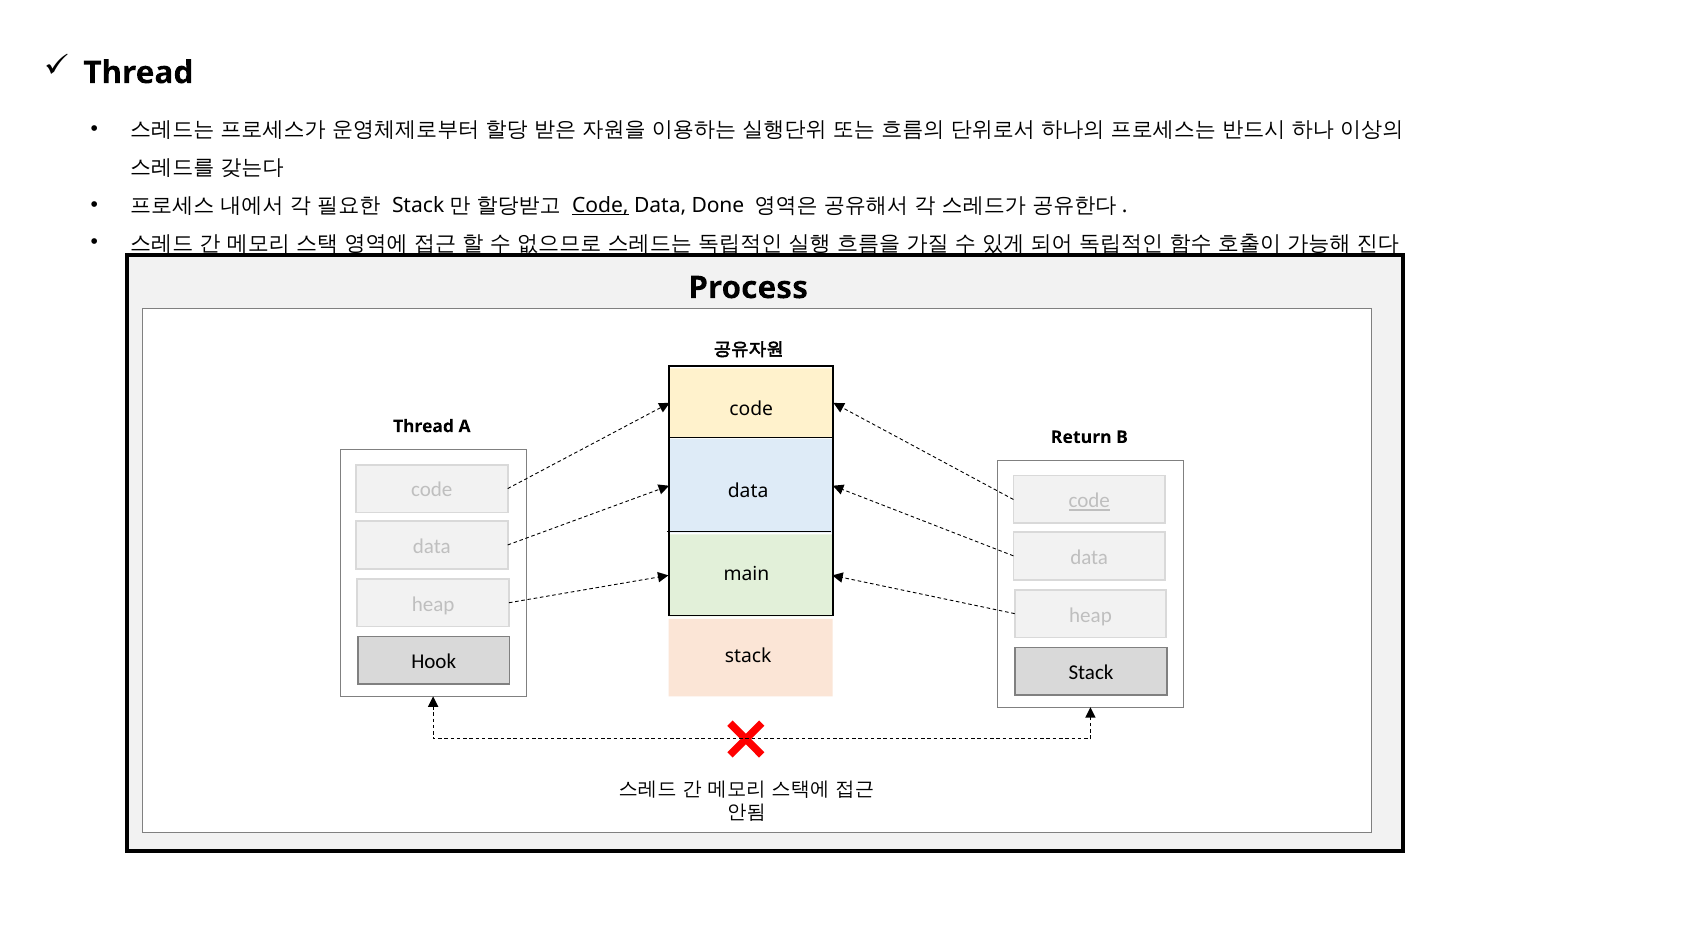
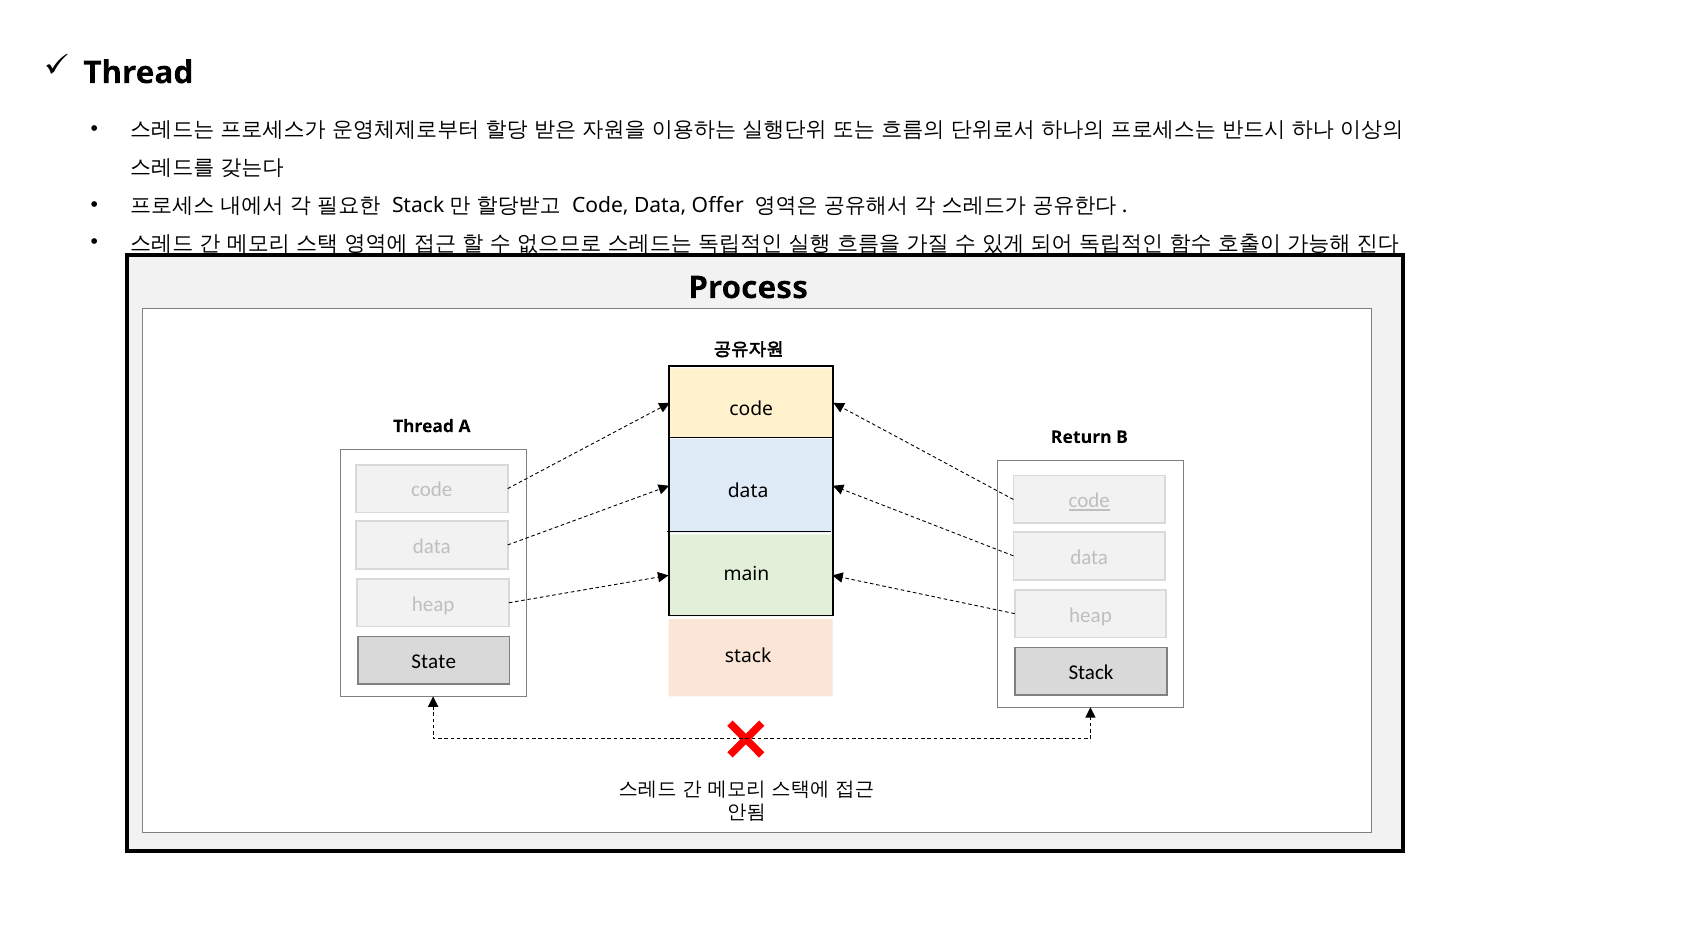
Code at (600, 205) underline: present -> none
Done: Done -> Offer
Hook: Hook -> State
